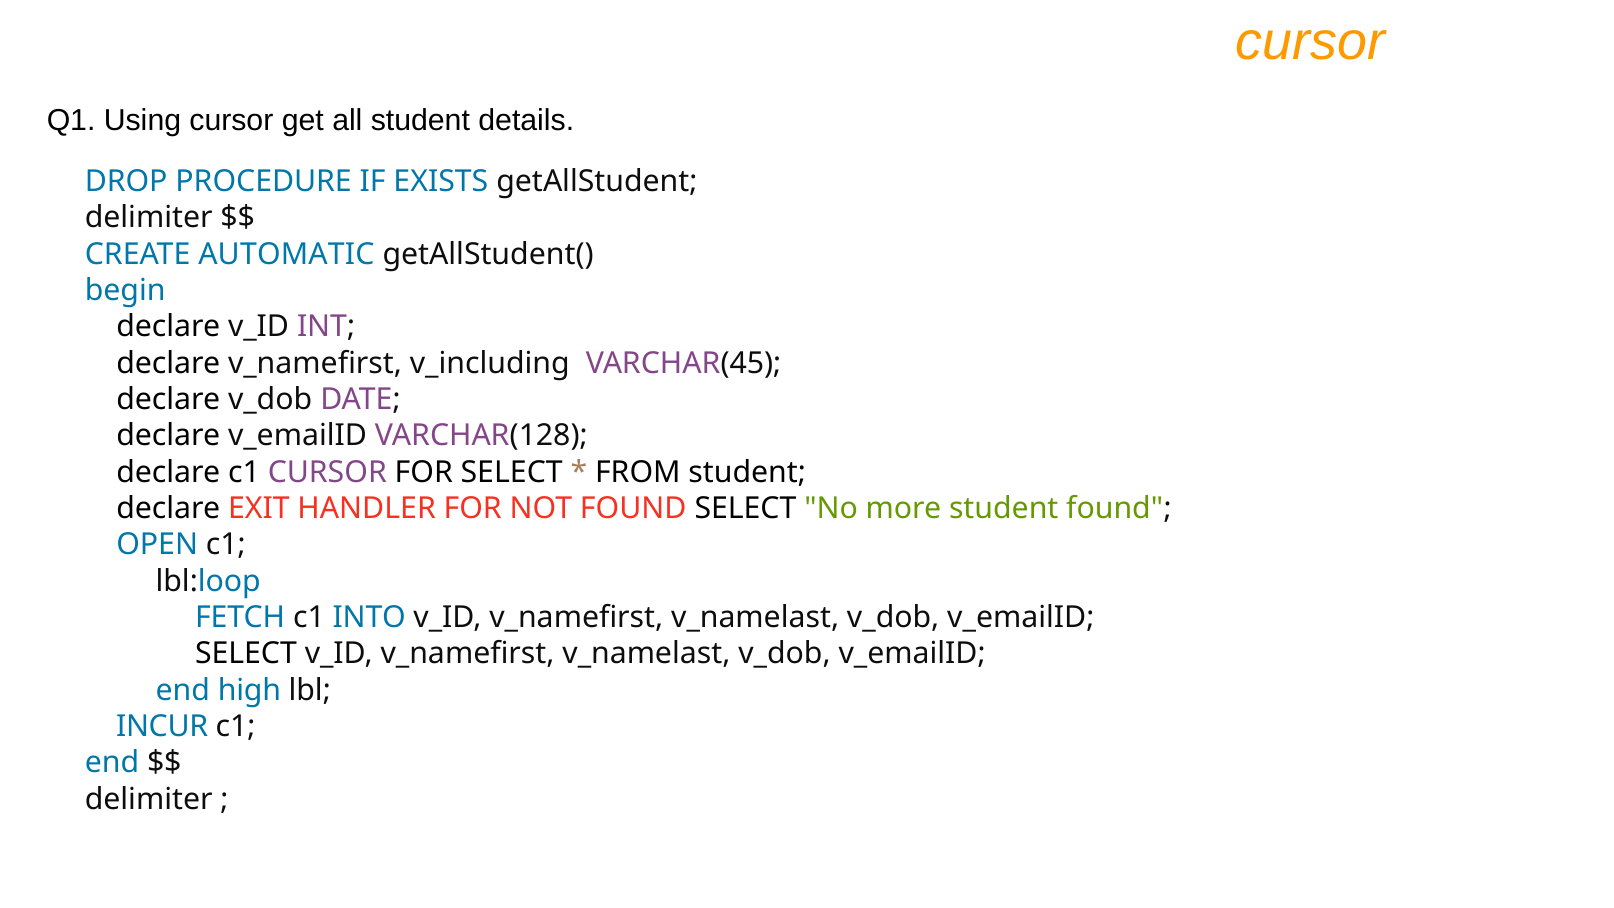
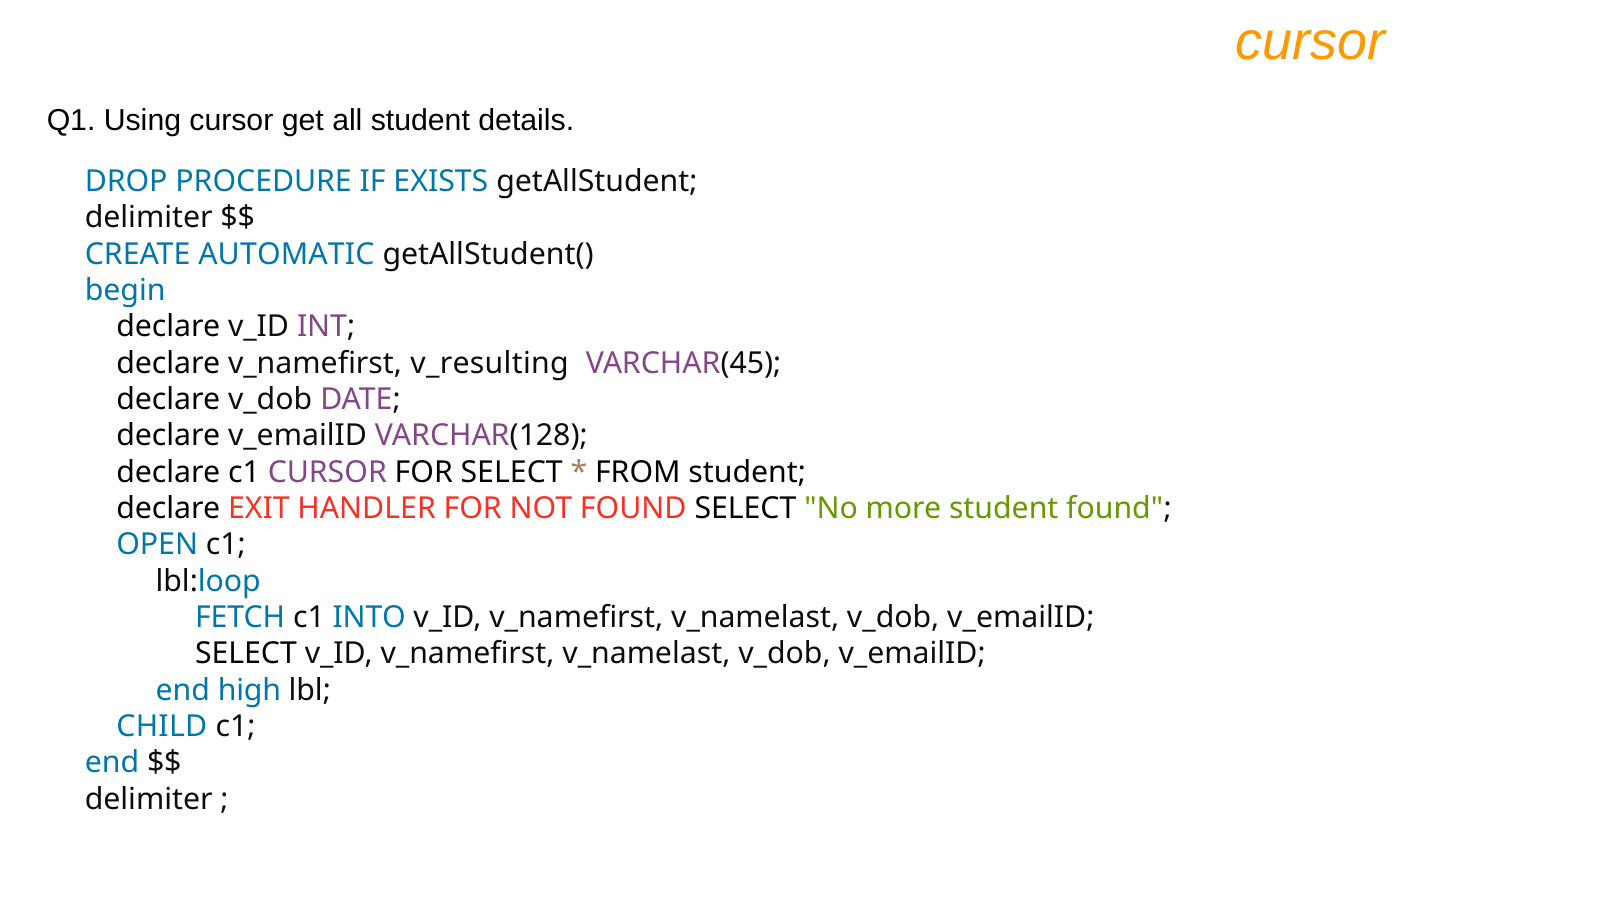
v_including: v_including -> v_resulting
INCUR: INCUR -> CHILD
